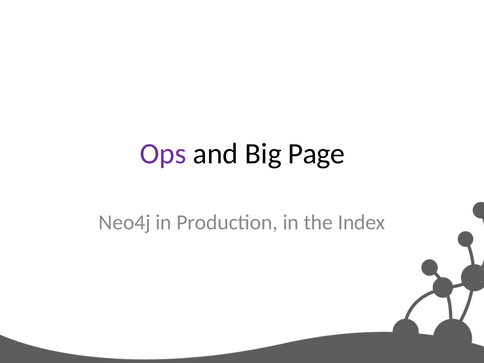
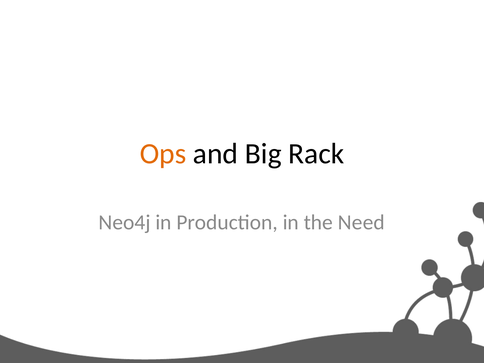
Ops colour: purple -> orange
Page: Page -> Rack
Index: Index -> Need
